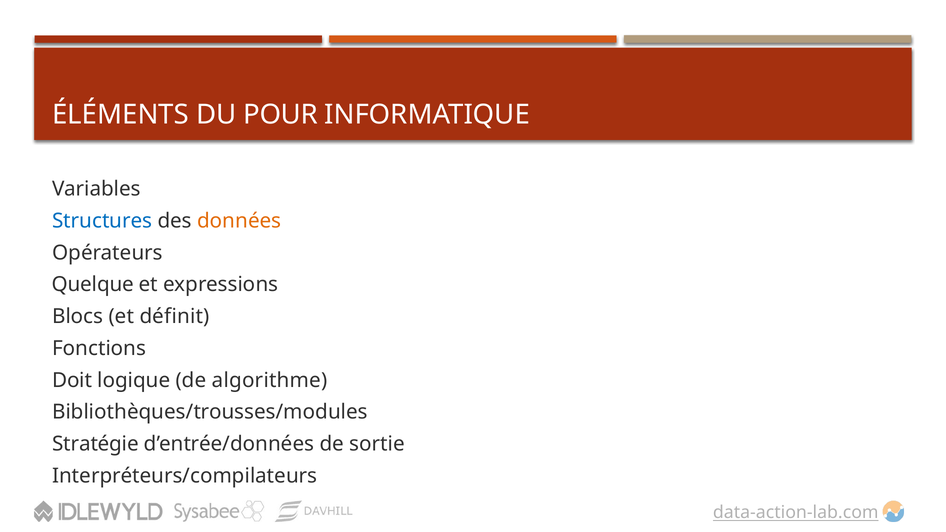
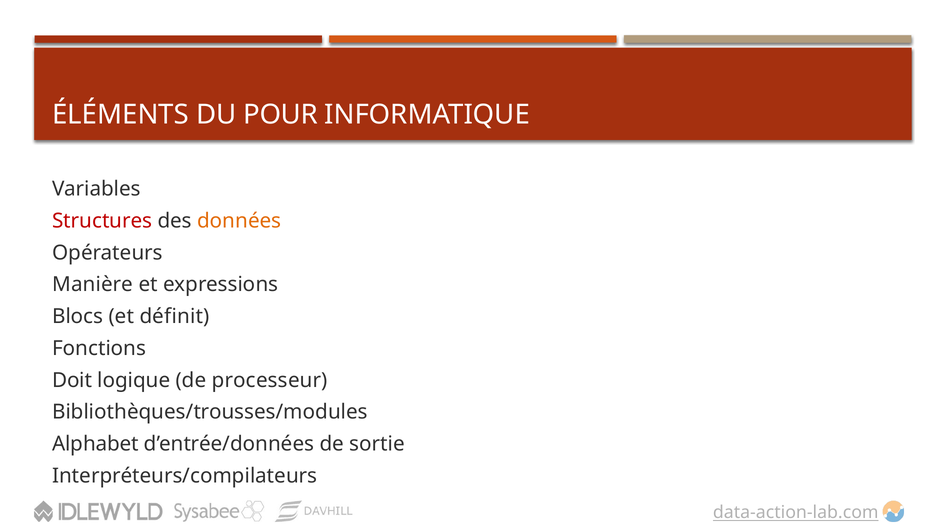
Structures colour: blue -> red
Quelque: Quelque -> Manière
algorithme: algorithme -> processeur
Stratégie: Stratégie -> Alphabet
